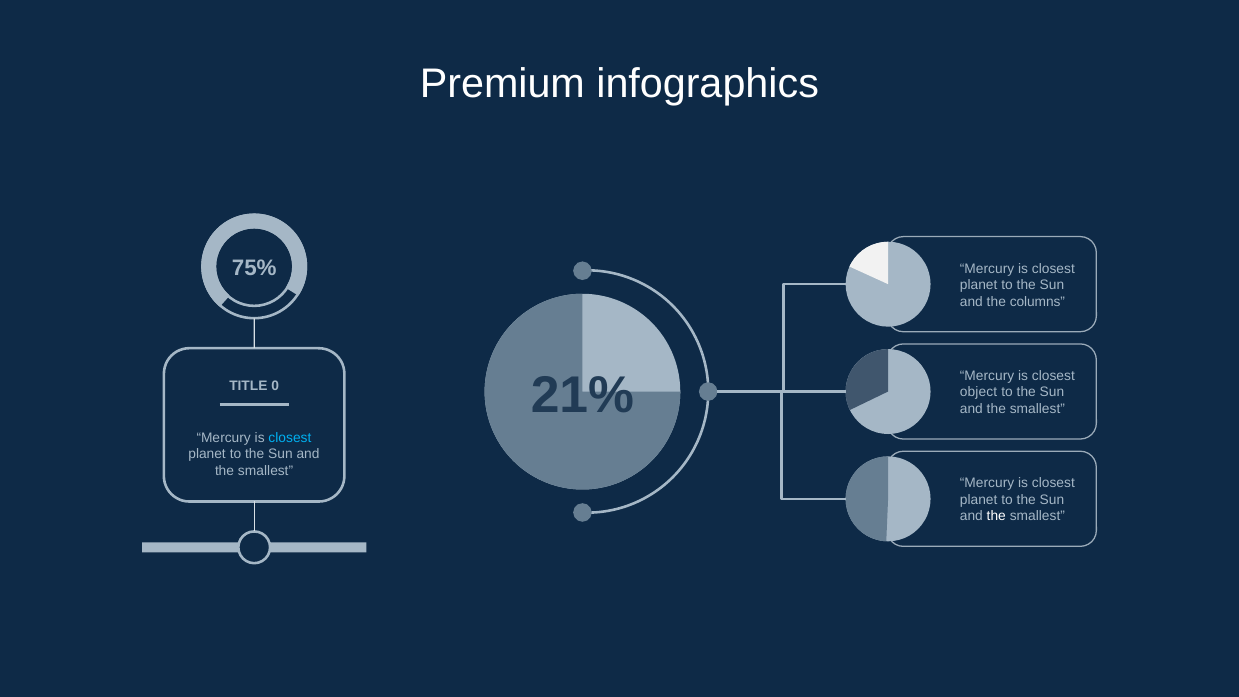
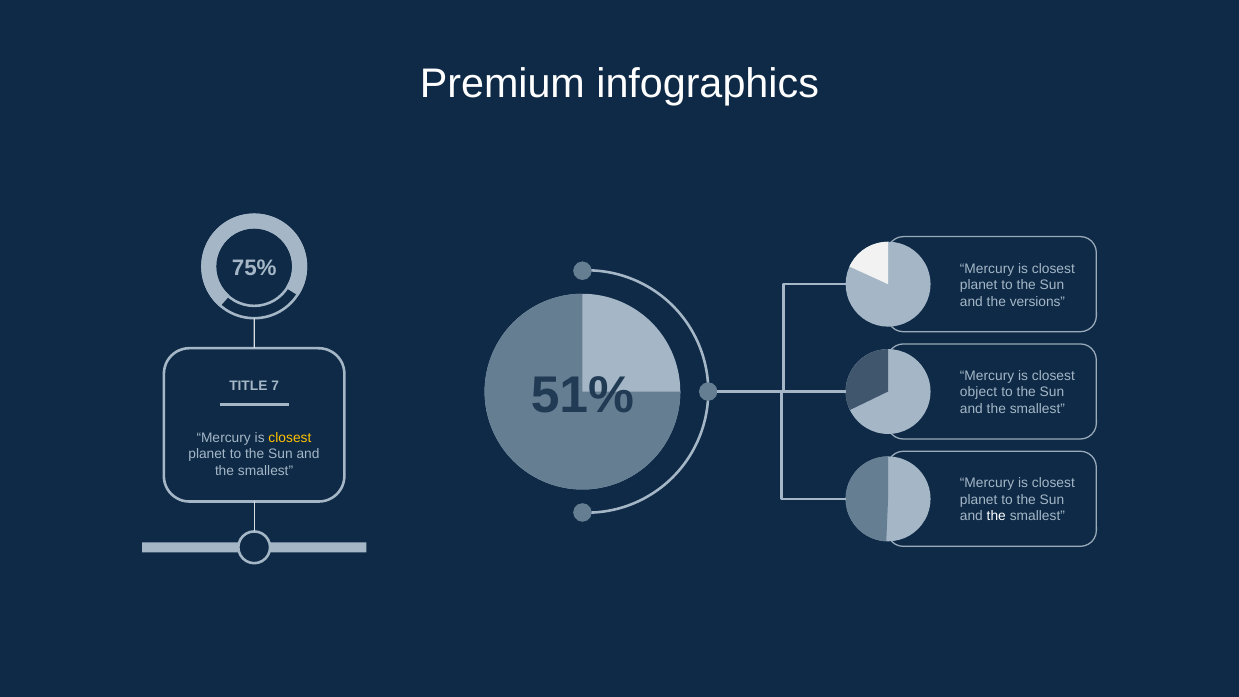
columns: columns -> versions
21%: 21% -> 51%
0: 0 -> 7
closest at (290, 438) colour: light blue -> yellow
